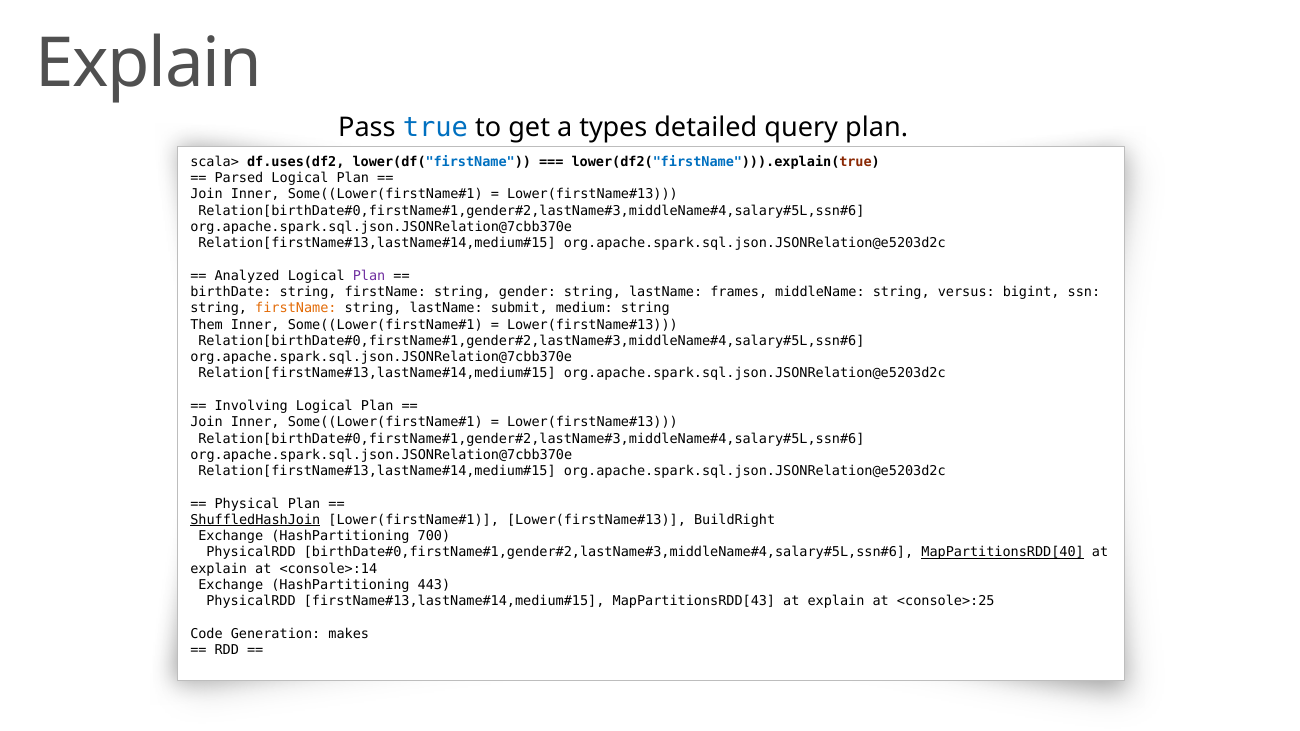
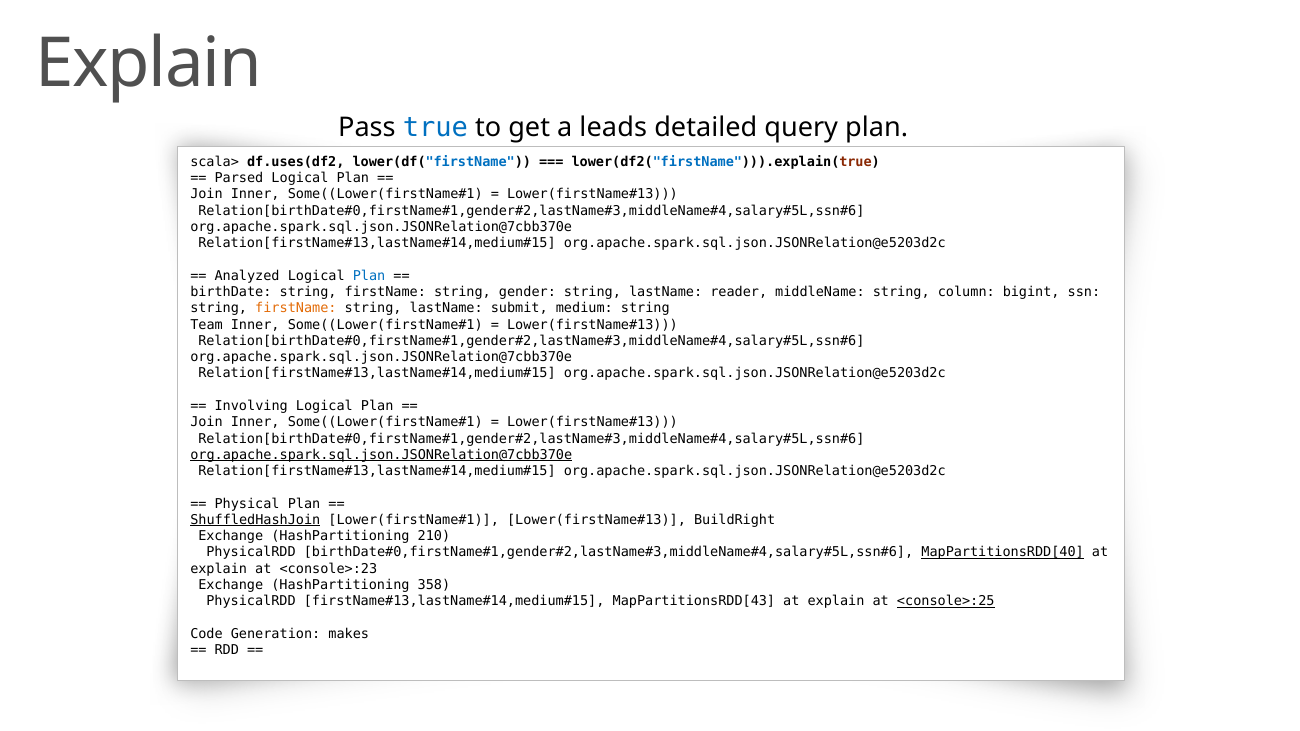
types: types -> leads
Plan at (369, 276) colour: purple -> blue
frames: frames -> reader
versus: versus -> column
Them: Them -> Team
org.apache.spark.sql.json.JSONRelation@7cbb370e at (381, 455) underline: none -> present
700: 700 -> 210
<console>:14: <console>:14 -> <console>:23
443: 443 -> 358
<console>:25 underline: none -> present
